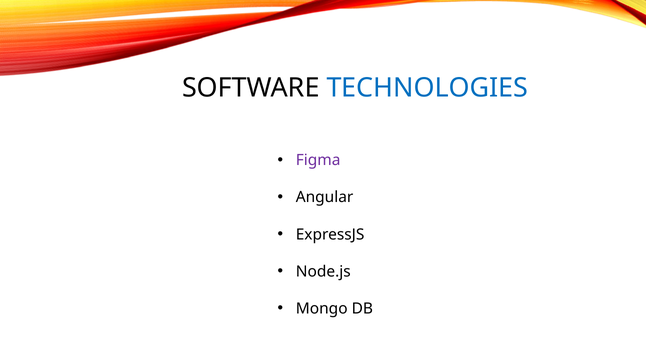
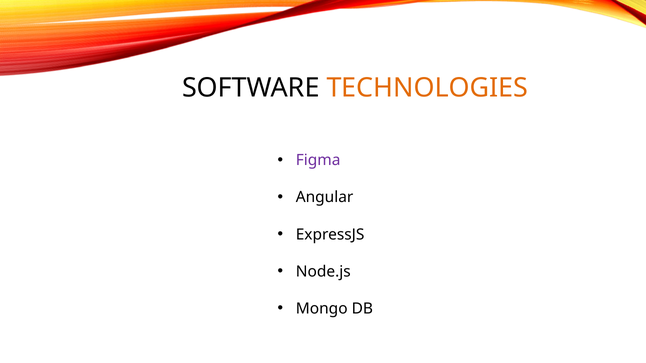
TECHNOLOGIES colour: blue -> orange
